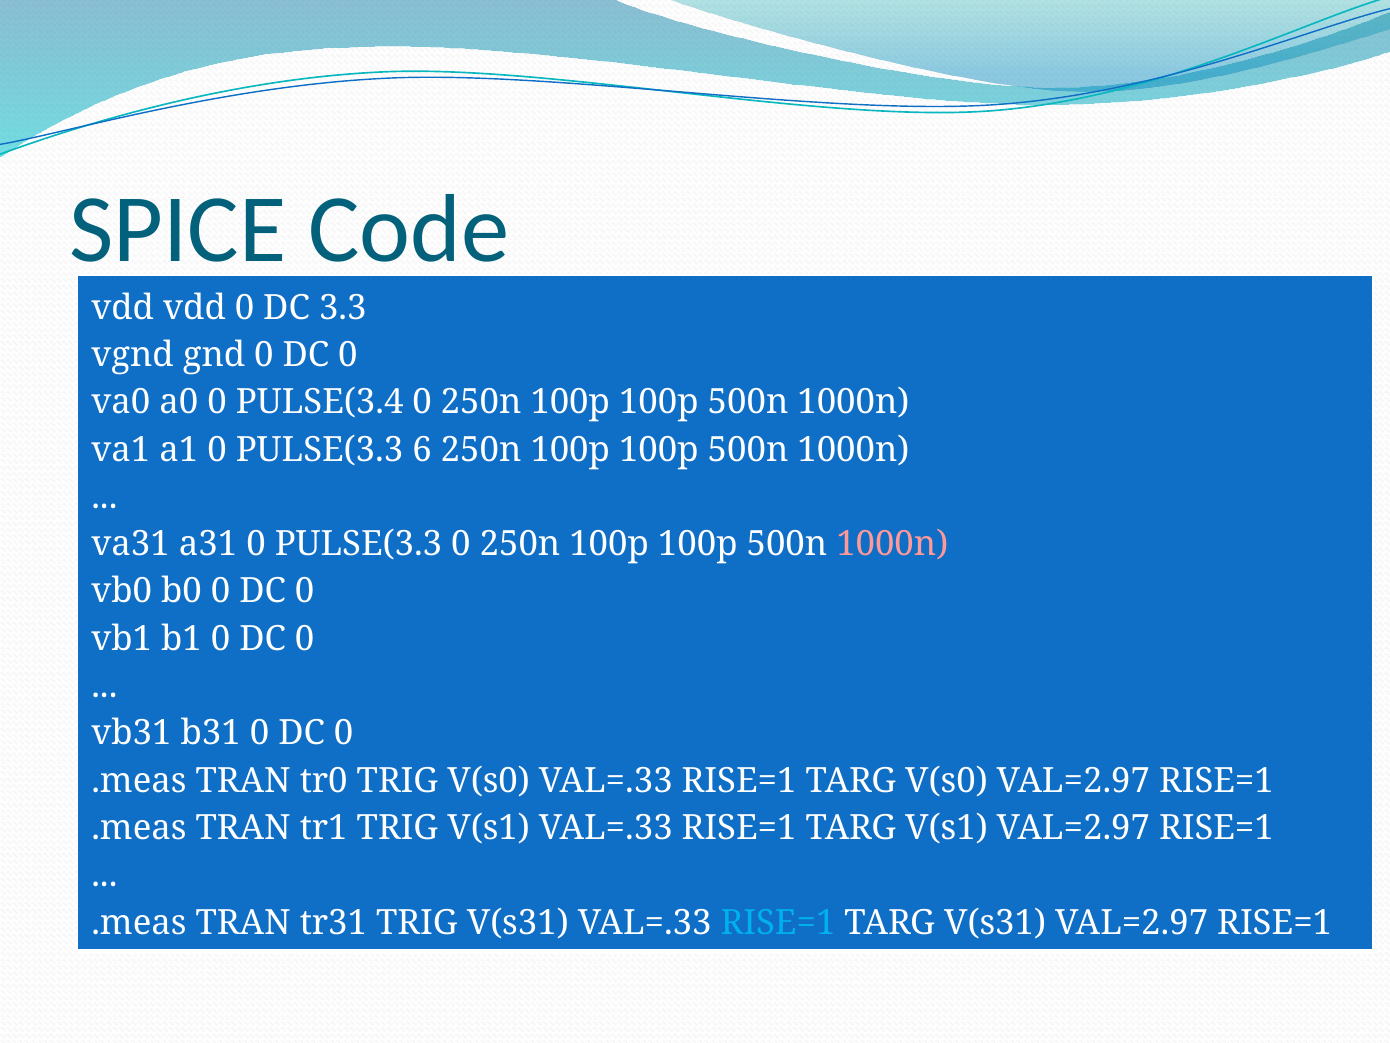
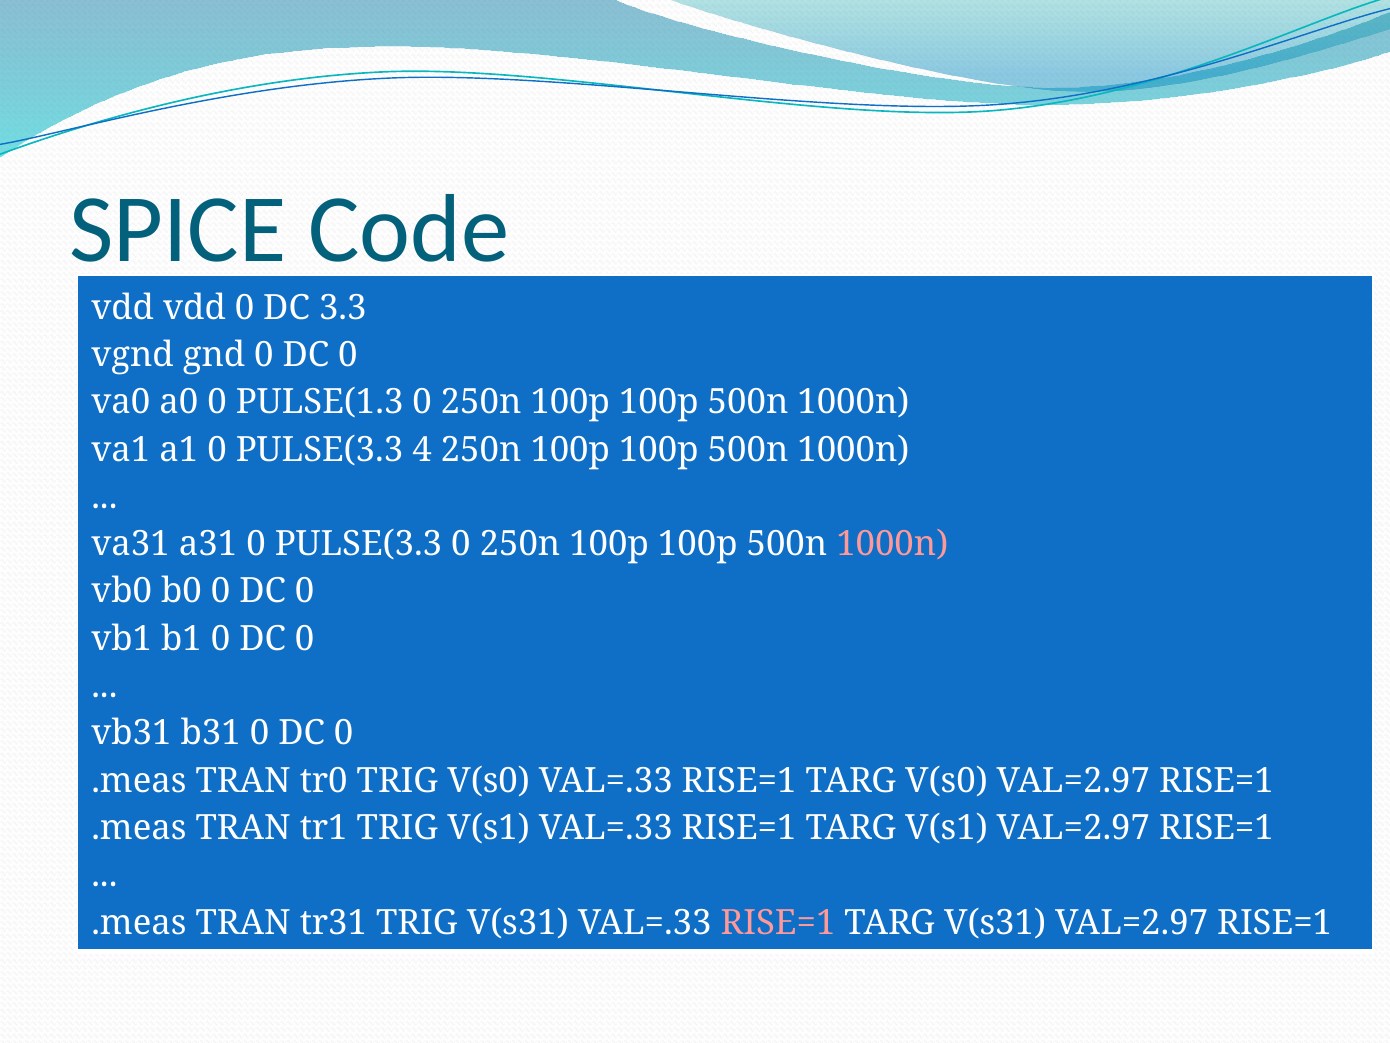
PULSE(3.4: PULSE(3.4 -> PULSE(1.3
6: 6 -> 4
RISE=1 at (778, 922) colour: light blue -> pink
